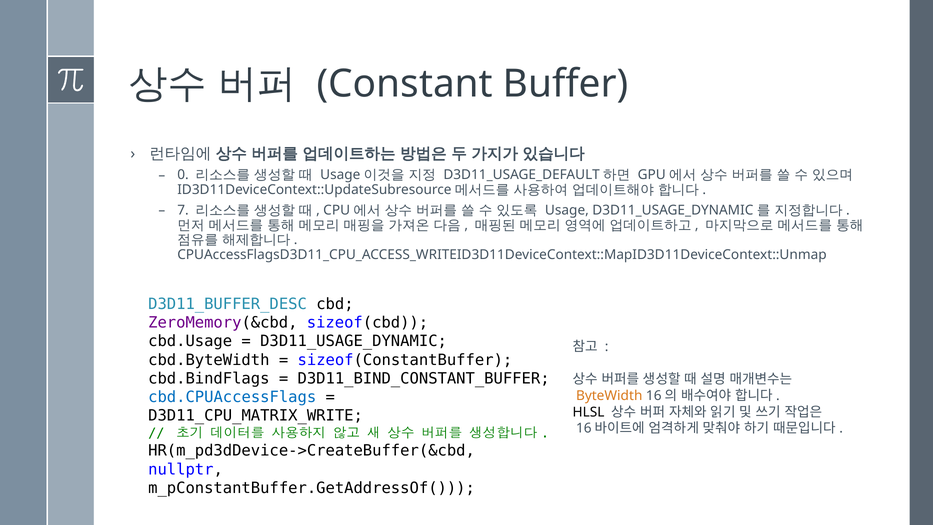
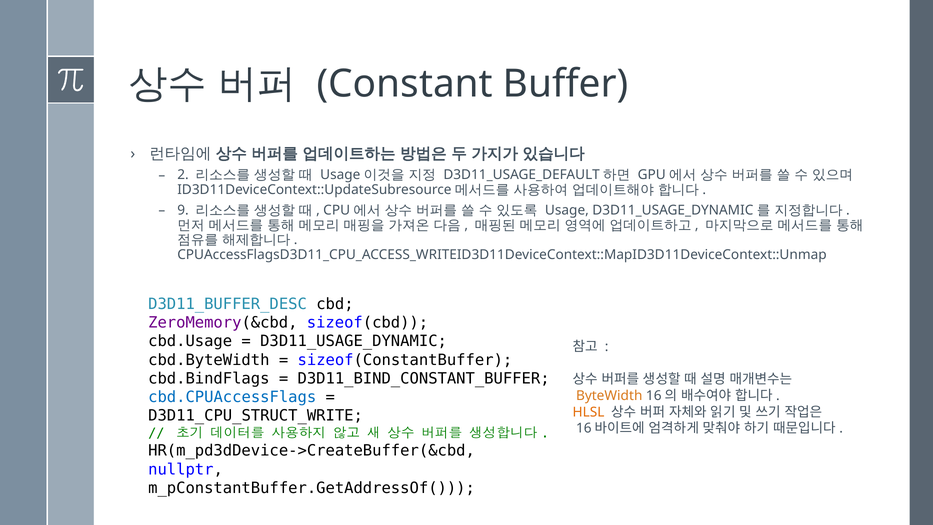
0: 0 -> 2
7: 7 -> 9
HLSL colour: black -> orange
D3D11_CPU_MATRIX_WRITE: D3D11_CPU_MATRIX_WRITE -> D3D11_CPU_STRUCT_WRITE
